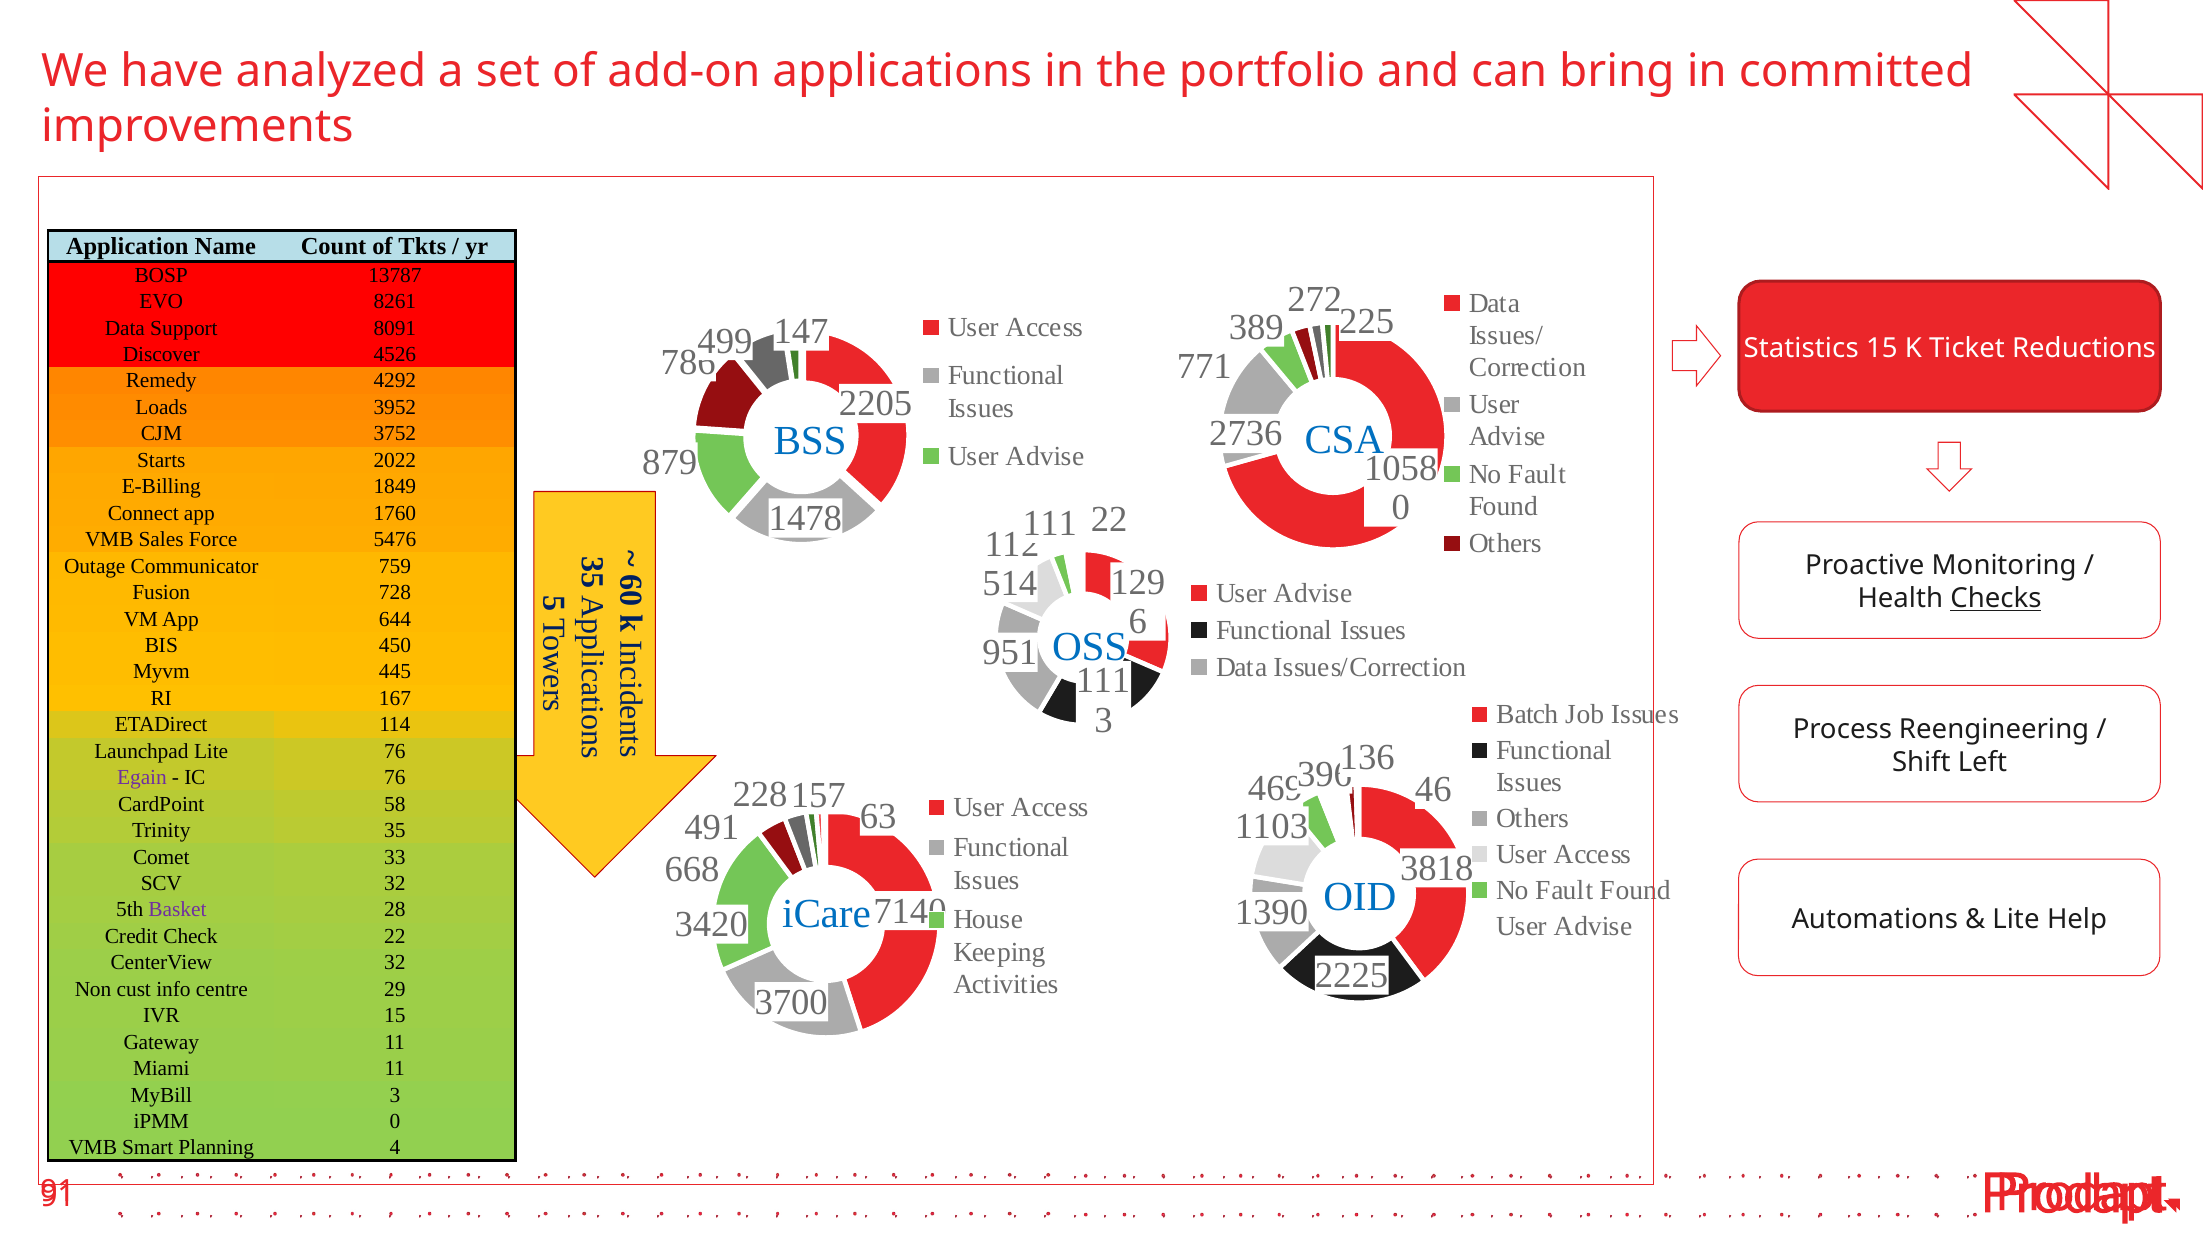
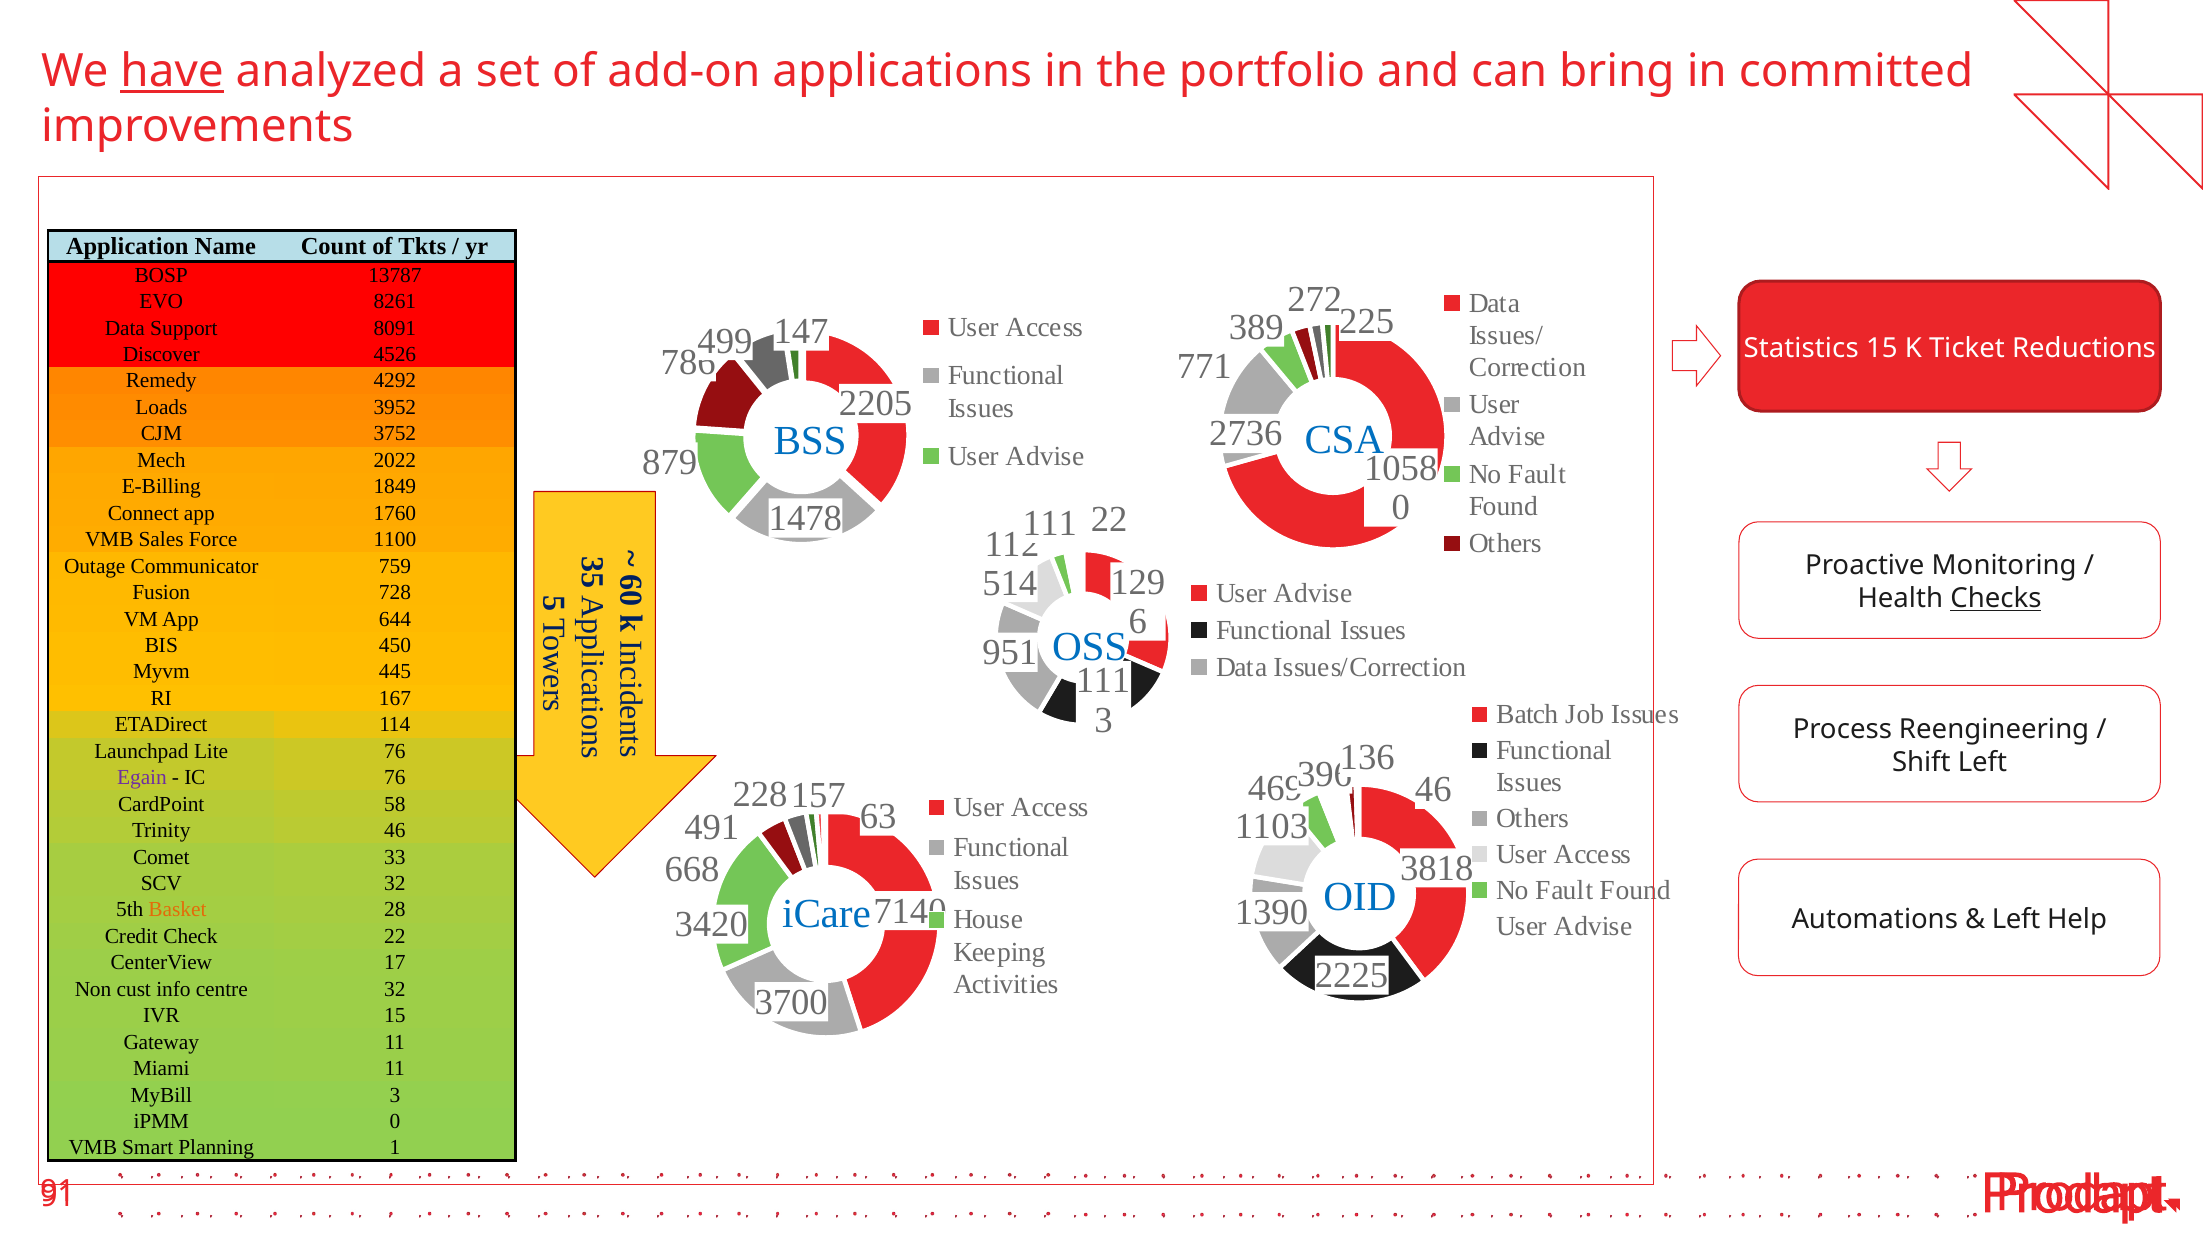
have underline: none -> present
Starts: Starts -> Mech
5476: 5476 -> 1100
Trinity 35: 35 -> 46
Basket colour: purple -> orange
Lite at (2016, 919): Lite -> Left
CenterView 32: 32 -> 17
centre 29: 29 -> 32
4: 4 -> 1
